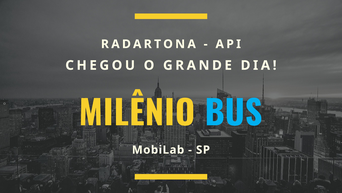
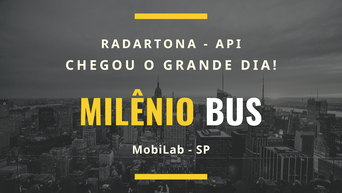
BUS colour: light blue -> white
